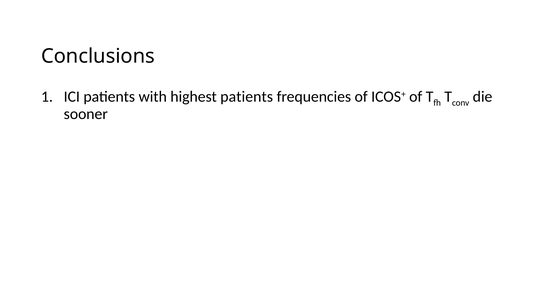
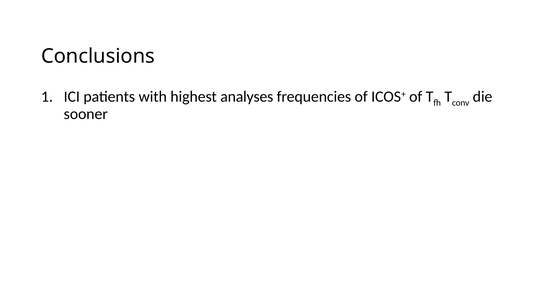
highest patients: patients -> analyses
